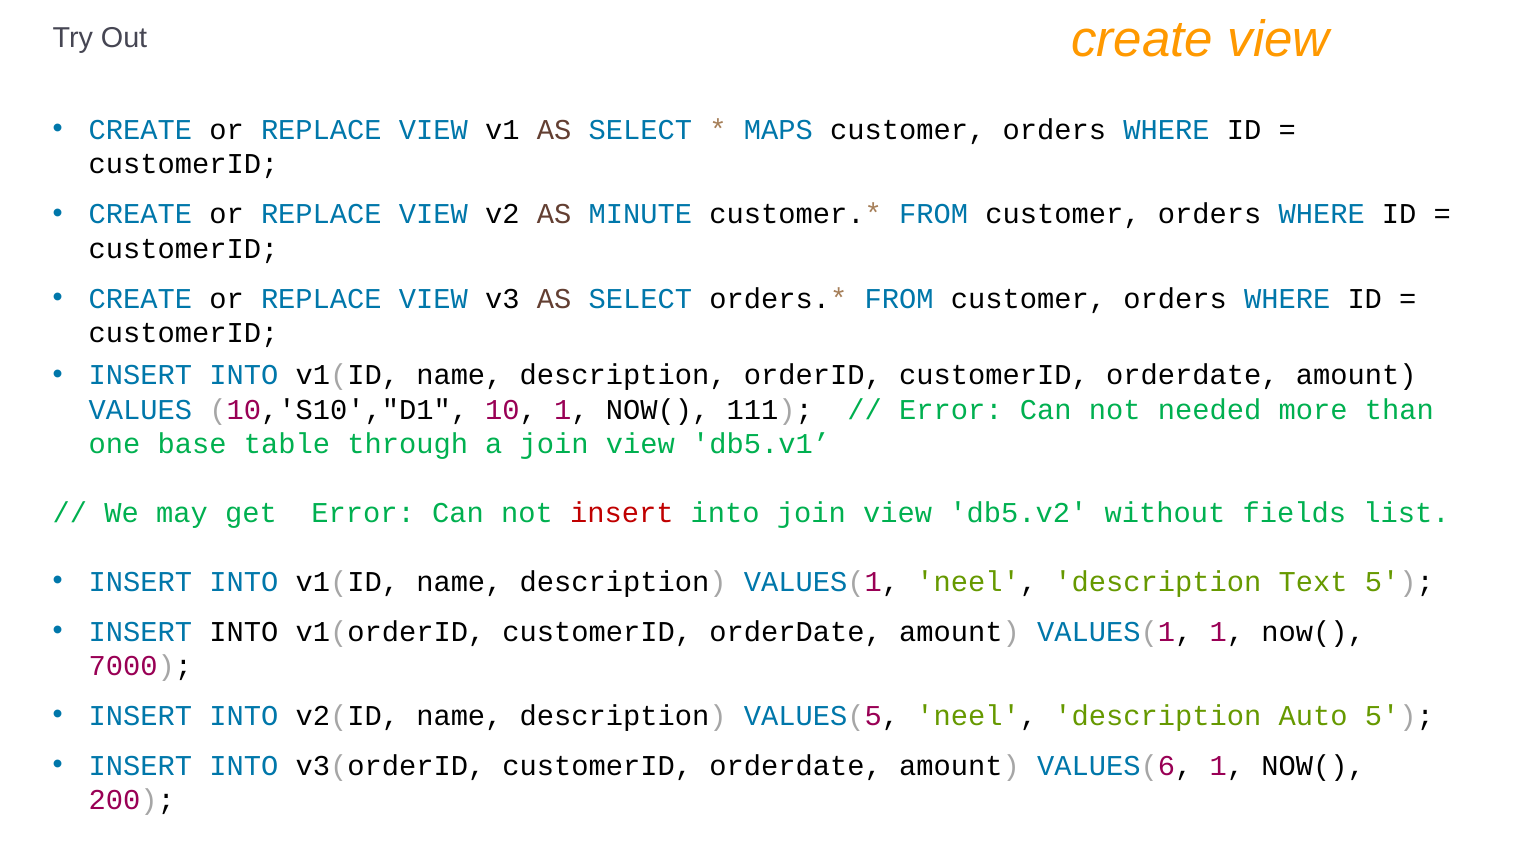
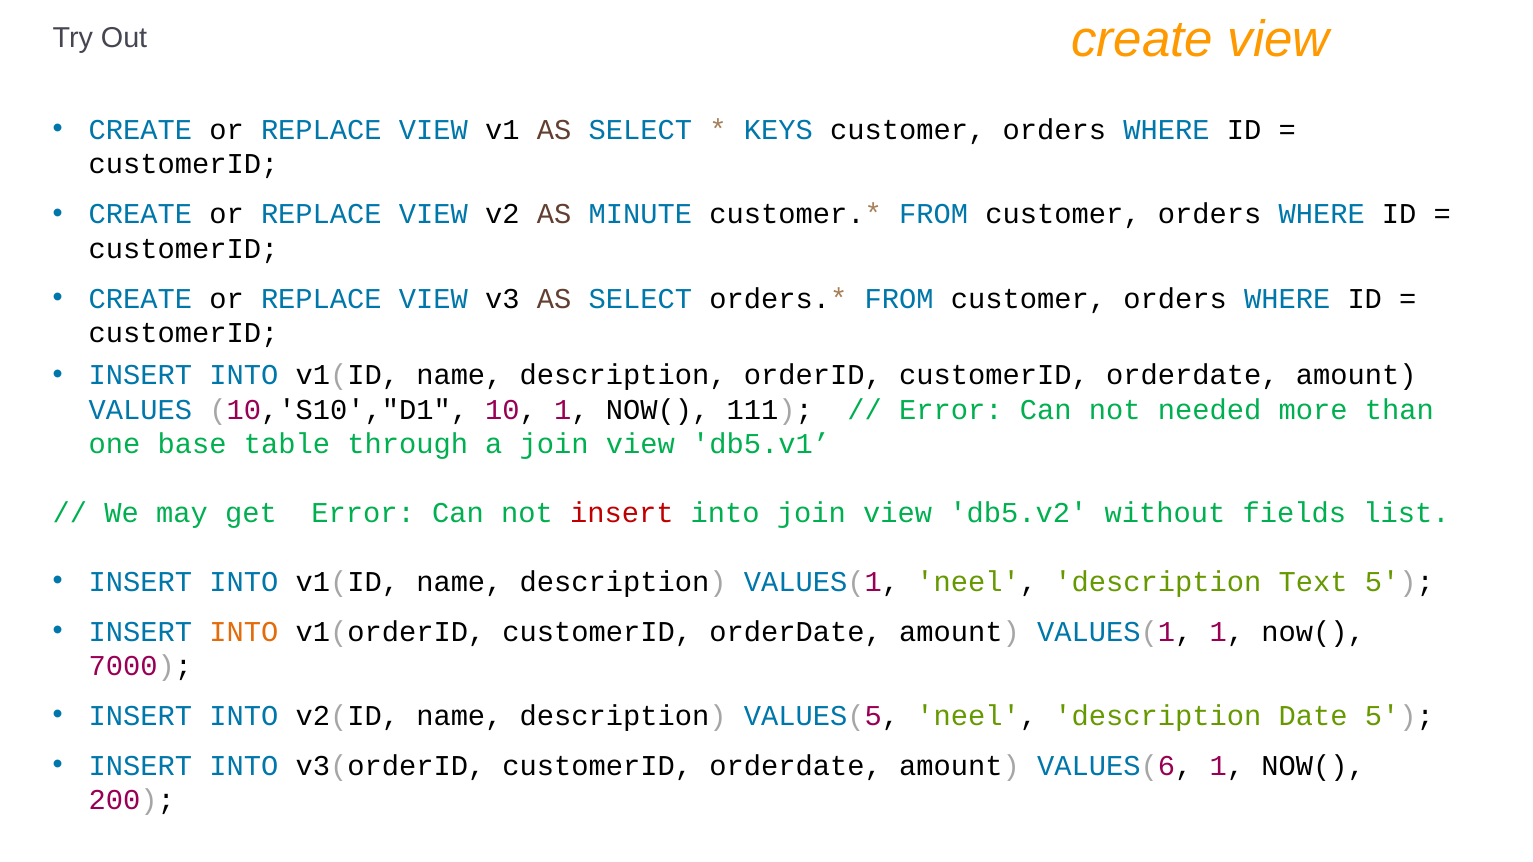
MAPS: MAPS -> KEYS
INTO at (244, 632) colour: black -> orange
Auto: Auto -> Date
